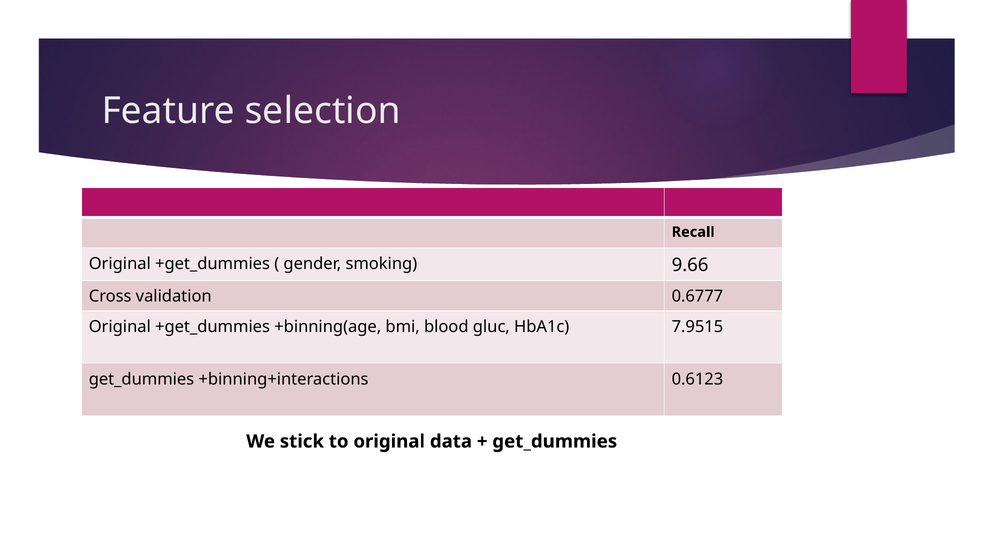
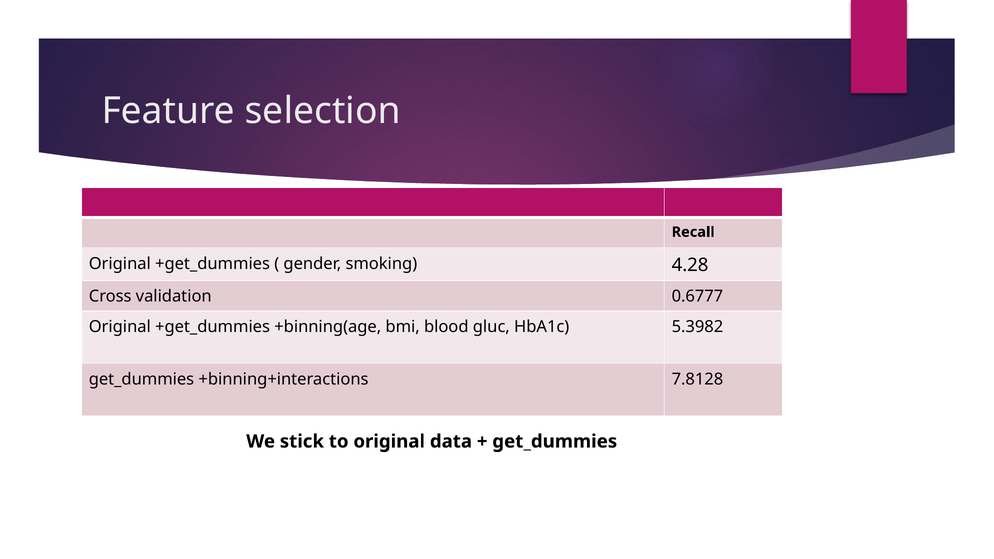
9.66: 9.66 -> 4.28
7.9515: 7.9515 -> 5.3982
0.6123: 0.6123 -> 7.8128
